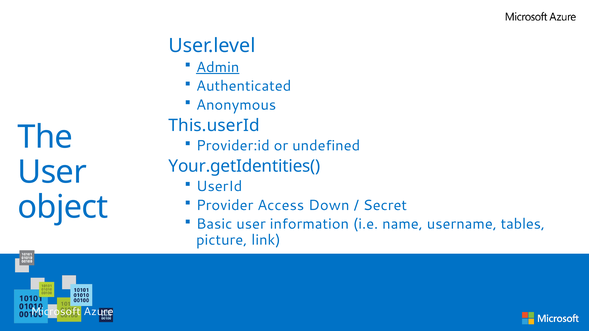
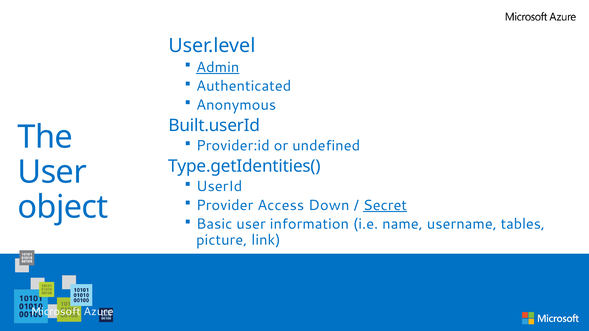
This.userId: This.userId -> Built.userId
Your.getIdentities(: Your.getIdentities( -> Type.getIdentities(
Secret underline: none -> present
